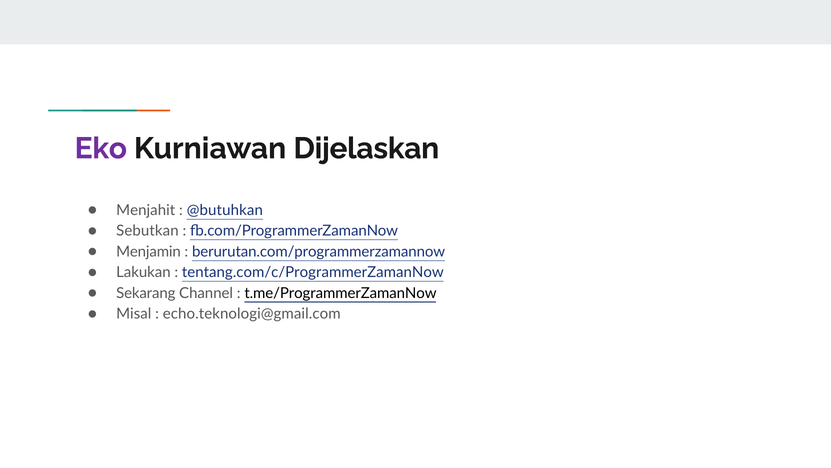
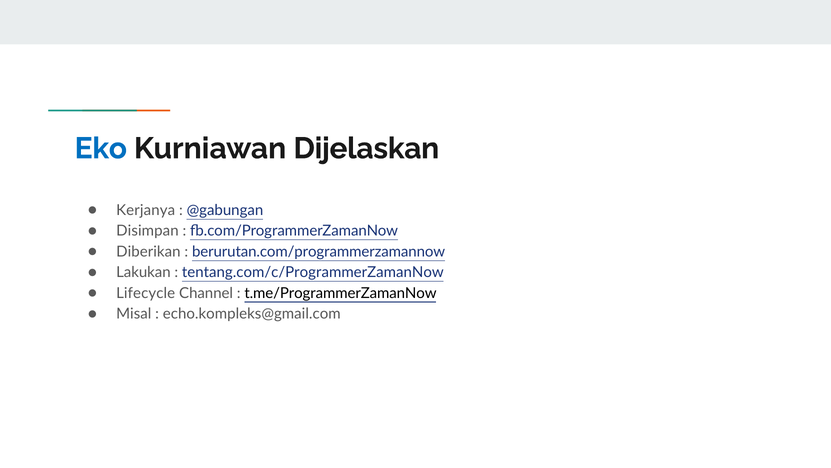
Eko colour: purple -> blue
Menjahit: Menjahit -> Kerjanya
@butuhkan: @butuhkan -> @gabungan
Sebutkan: Sebutkan -> Disimpan
Menjamin: Menjamin -> Diberikan
Sekarang: Sekarang -> Lifecycle
echo.teknologi@gmail.com: echo.teknologi@gmail.com -> echo.kompleks@gmail.com
